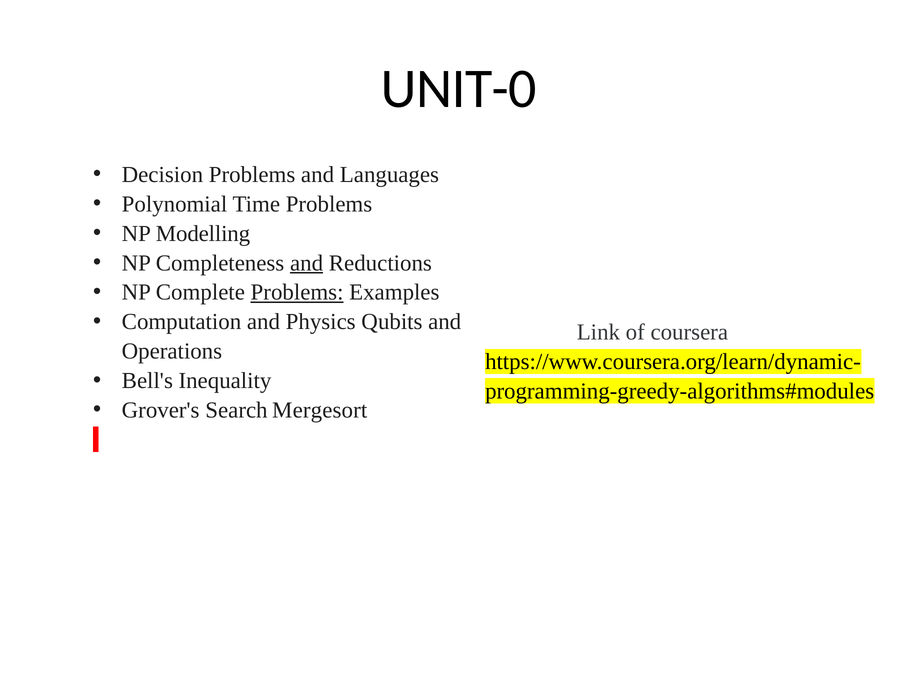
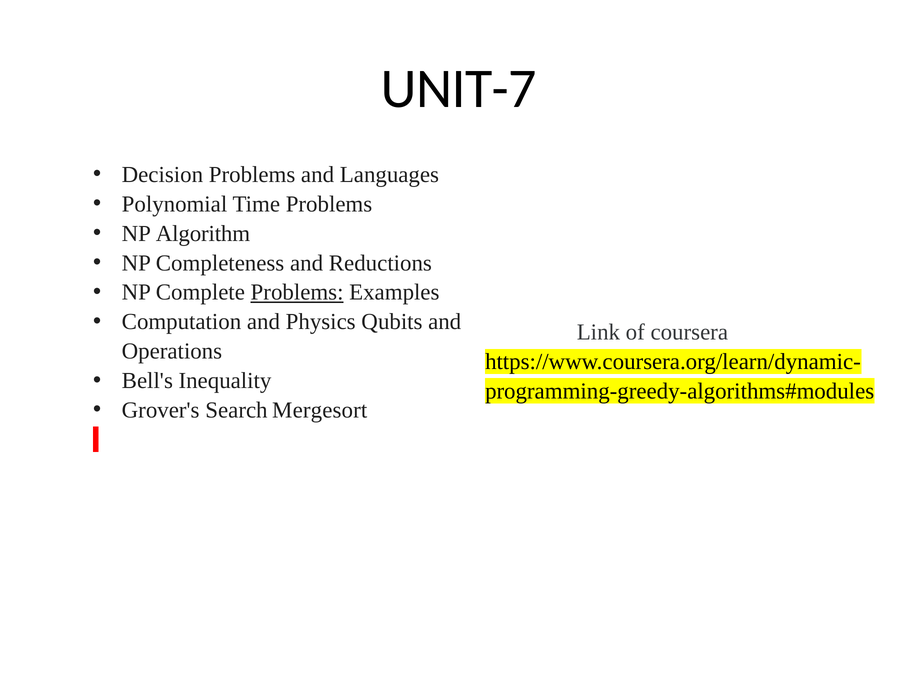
UNIT-0: UNIT-0 -> UNIT-7
Modelling: Modelling -> Algorithm
and at (307, 263) underline: present -> none
